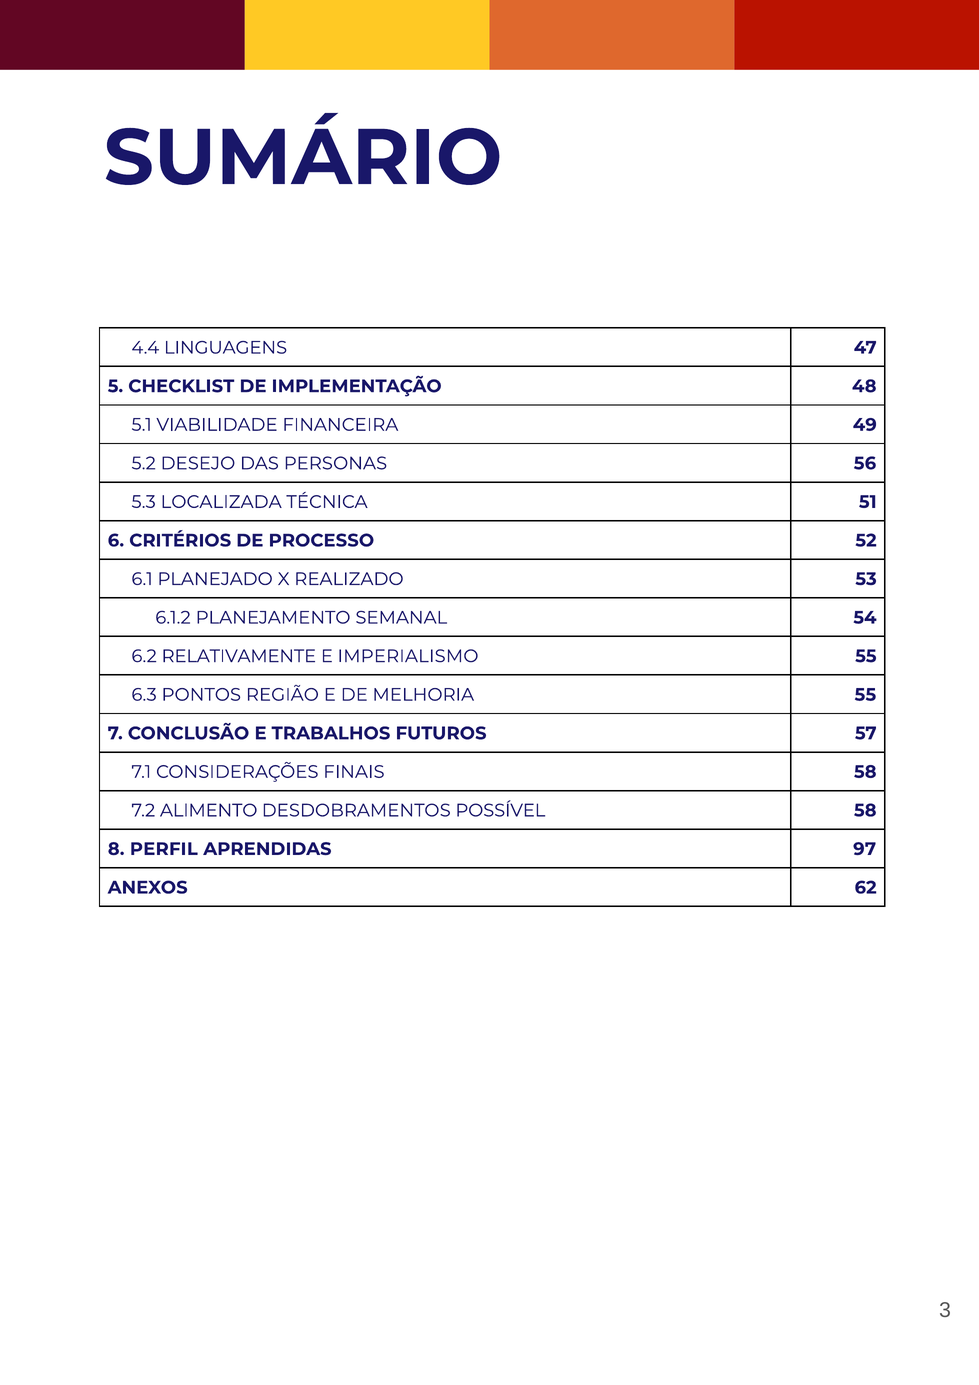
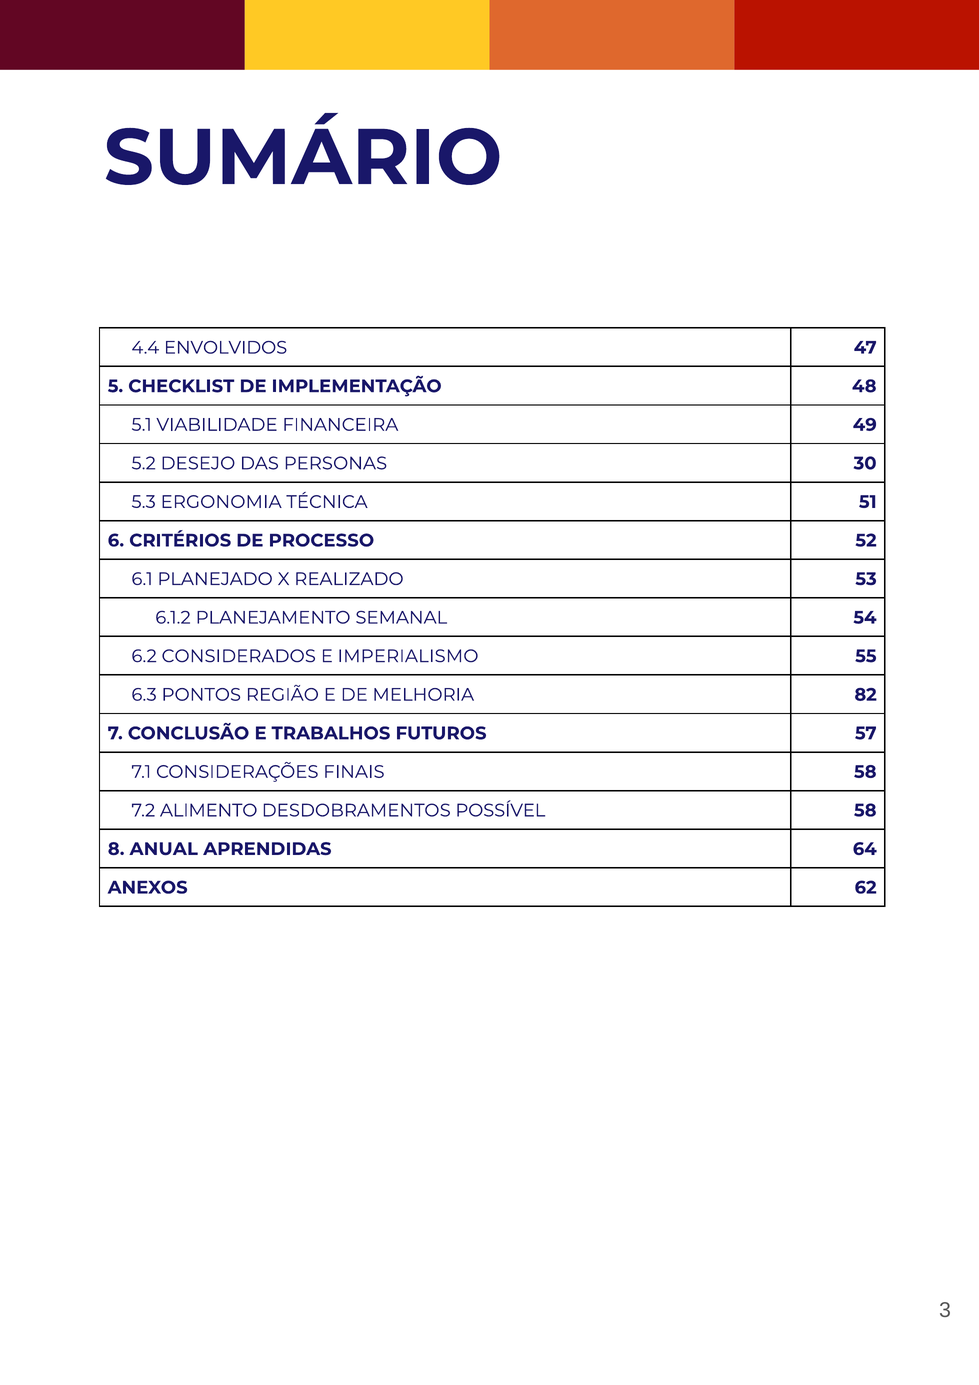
LINGUAGENS: LINGUAGENS -> ENVOLVIDOS
56: 56 -> 30
LOCALIZADA: LOCALIZADA -> ERGONOMIA
RELATIVAMENTE: RELATIVAMENTE -> CONSIDERADOS
MELHORIA 55: 55 -> 82
PERFIL: PERFIL -> ANUAL
97: 97 -> 64
